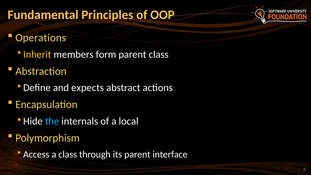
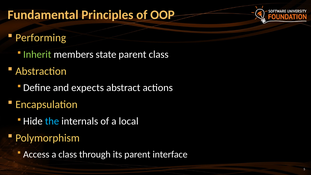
Operations: Operations -> Performing
Inherit colour: yellow -> light green
form: form -> state
